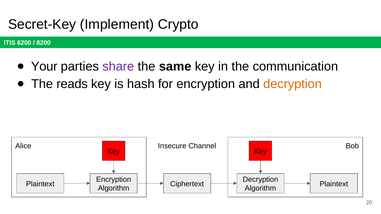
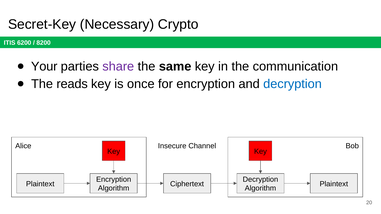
Implement: Implement -> Necessary
hash: hash -> once
decryption at (293, 84) colour: orange -> blue
